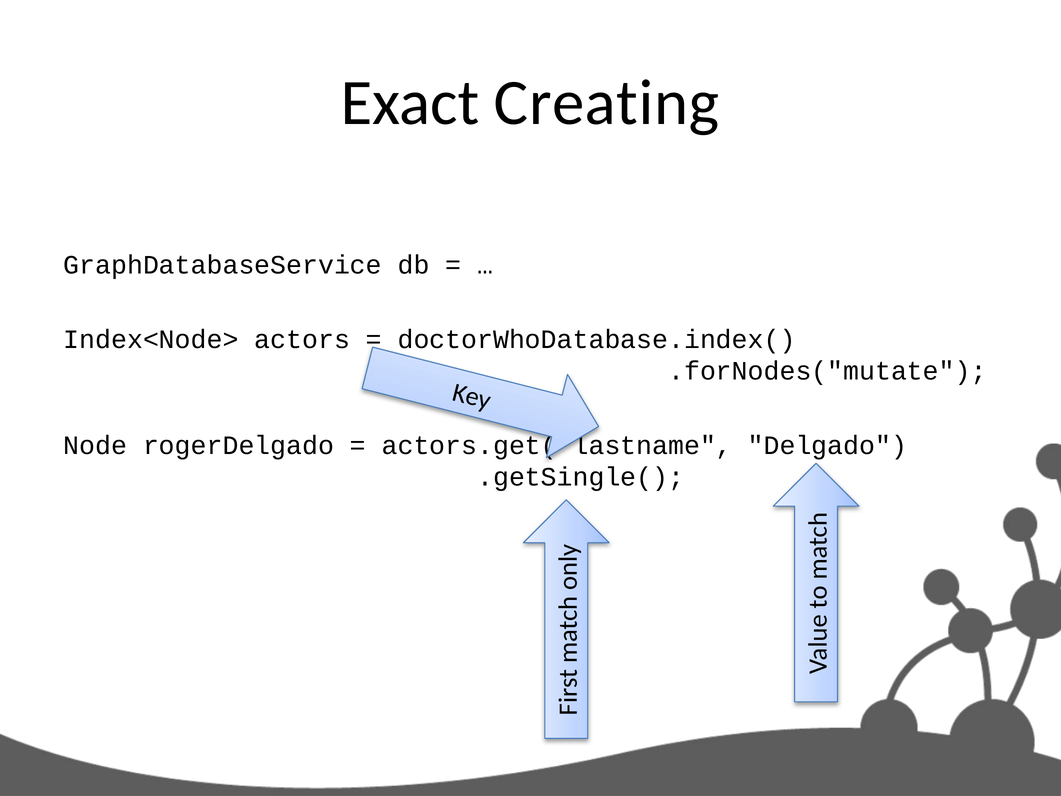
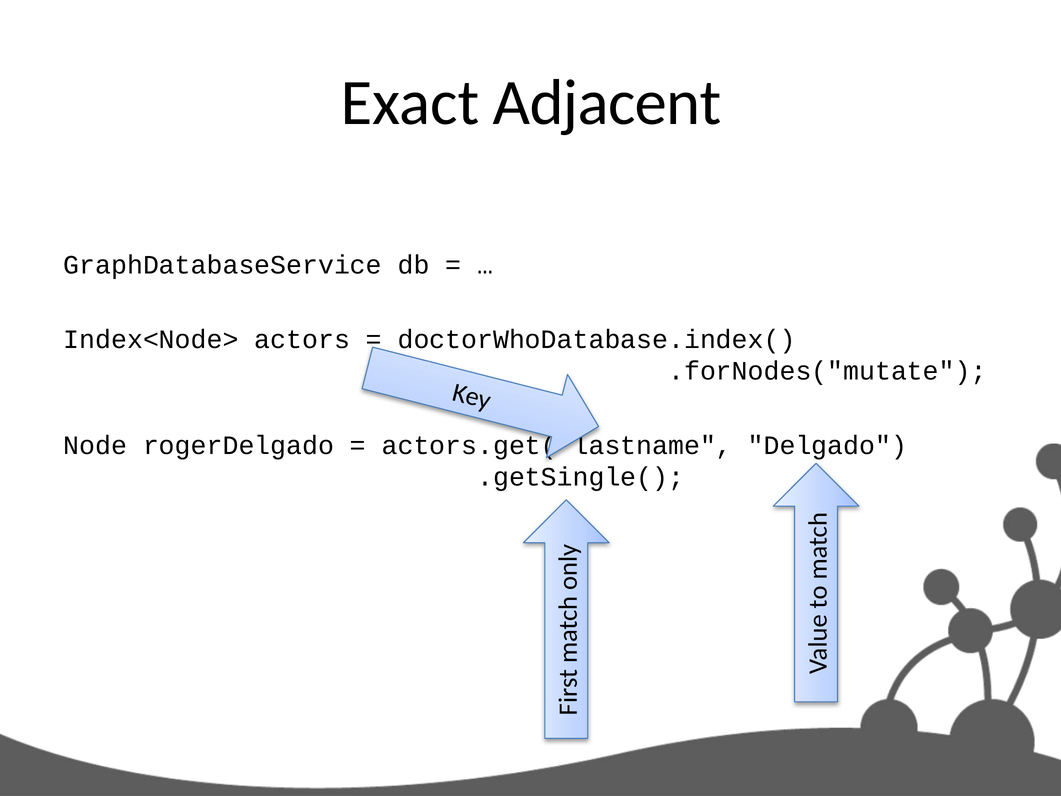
Creating: Creating -> Adjacent
